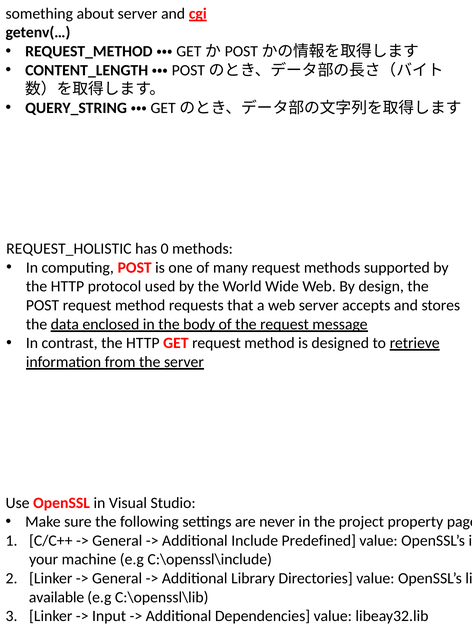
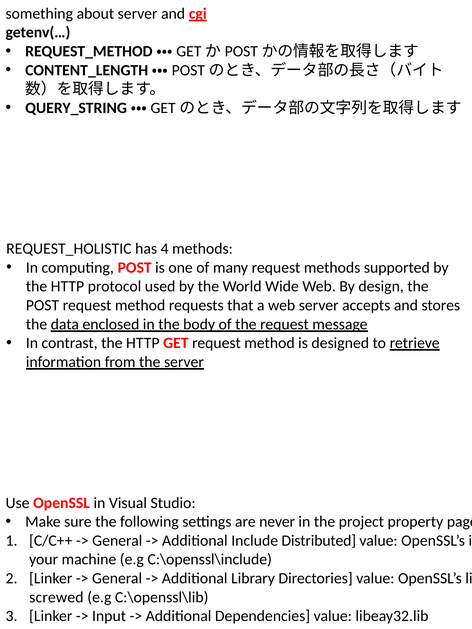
0: 0 -> 4
Predefined: Predefined -> Distributed
available: available -> screwed
